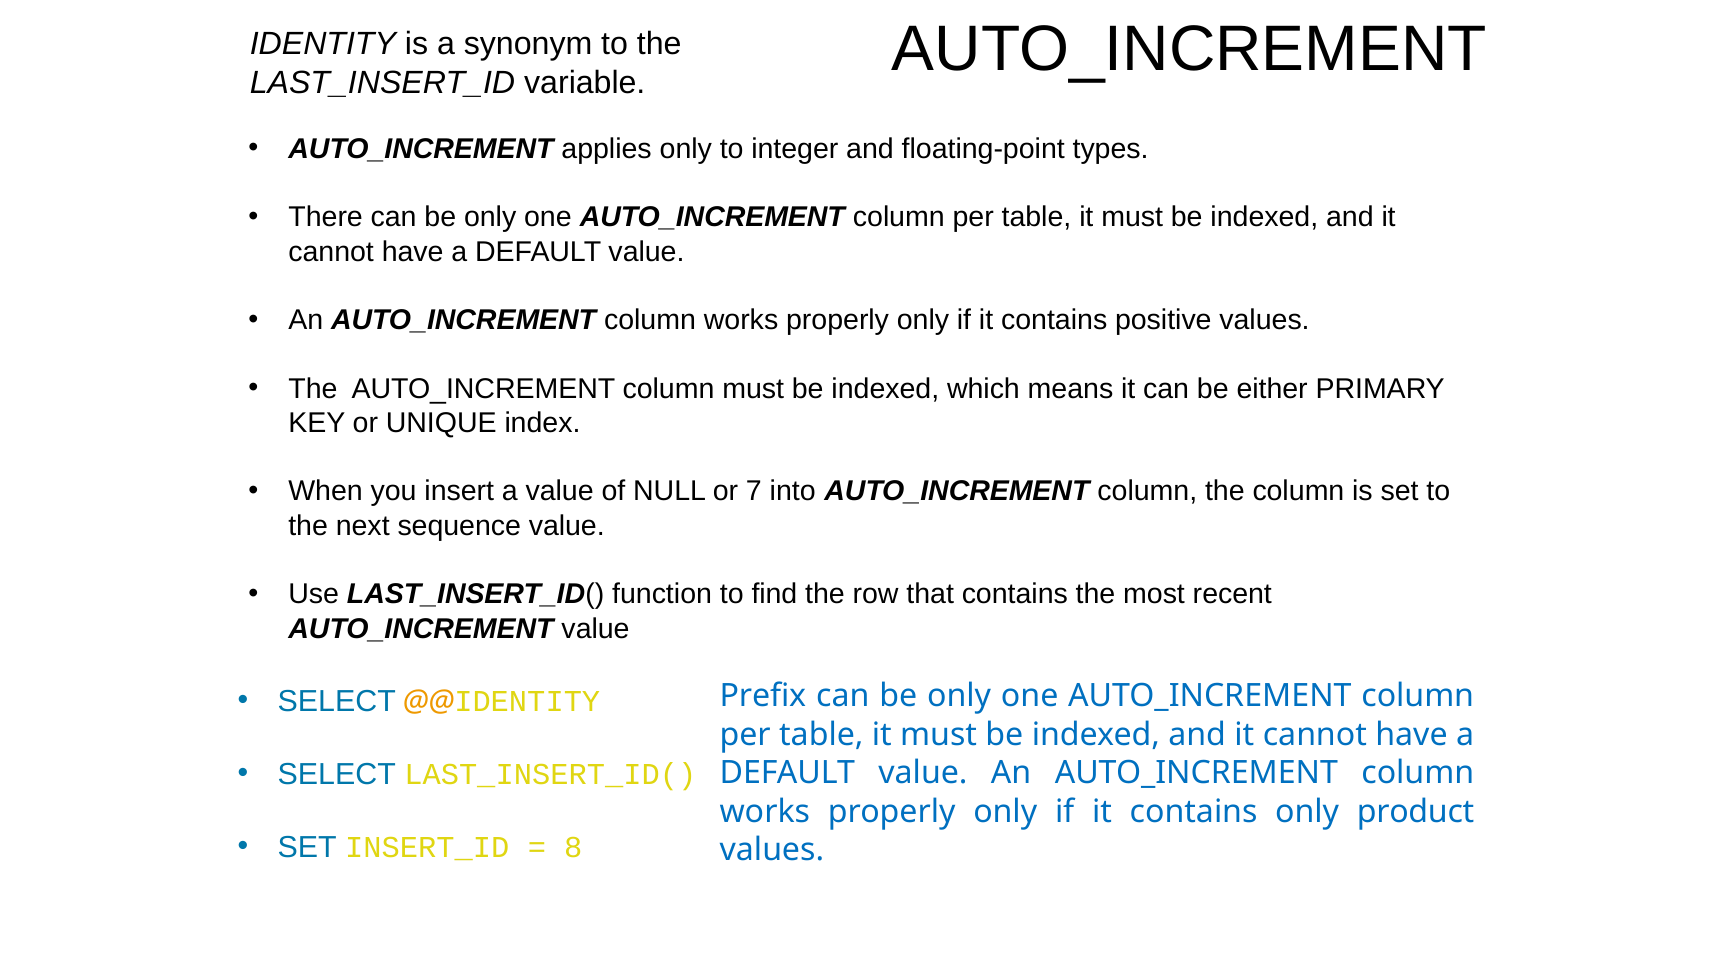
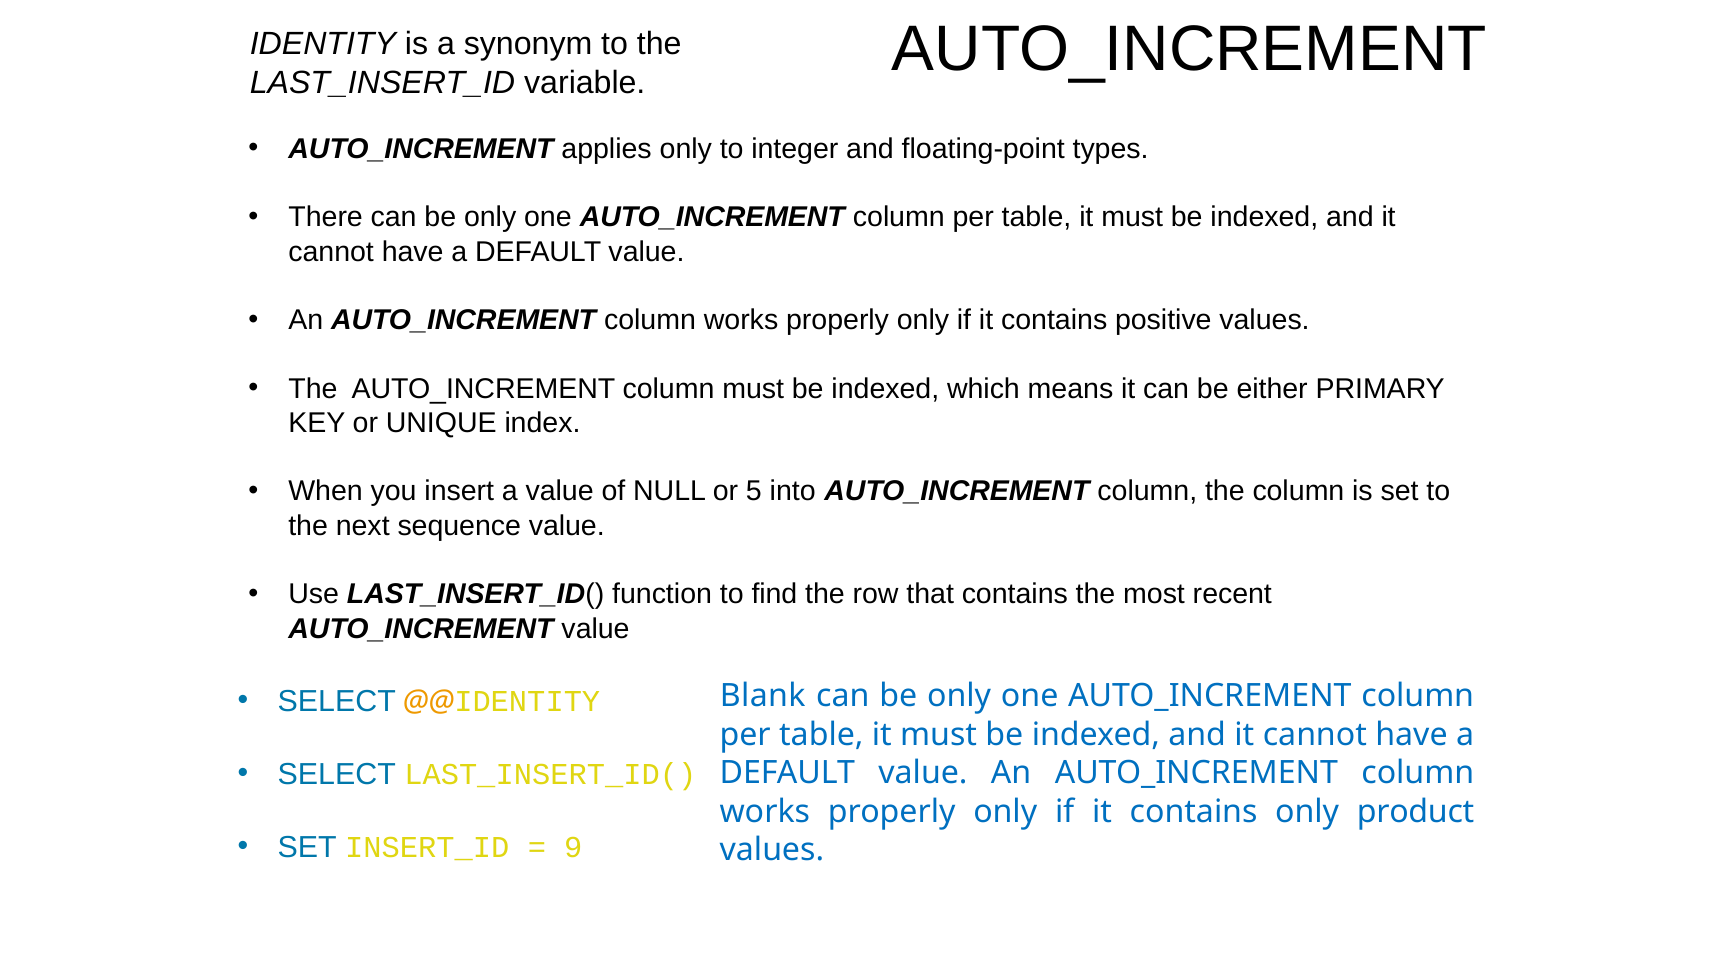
7: 7 -> 5
Prefix: Prefix -> Blank
8: 8 -> 9
